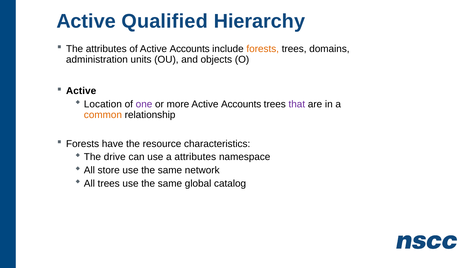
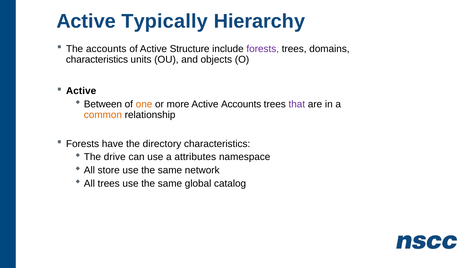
Qualified: Qualified -> Typically
The attributes: attributes -> accounts
of Active Accounts: Accounts -> Structure
forests at (263, 49) colour: orange -> purple
administration at (97, 59): administration -> characteristics
Location: Location -> Between
one colour: purple -> orange
resource: resource -> directory
